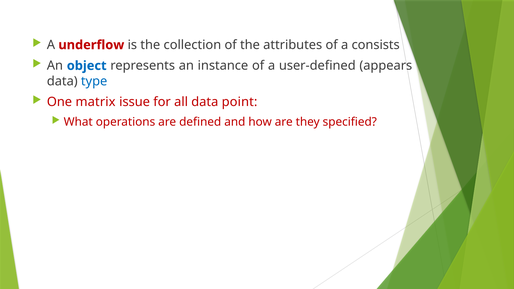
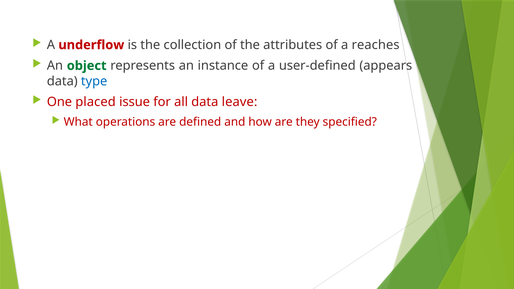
consists: consists -> reaches
object colour: blue -> green
matrix: matrix -> placed
point: point -> leave
